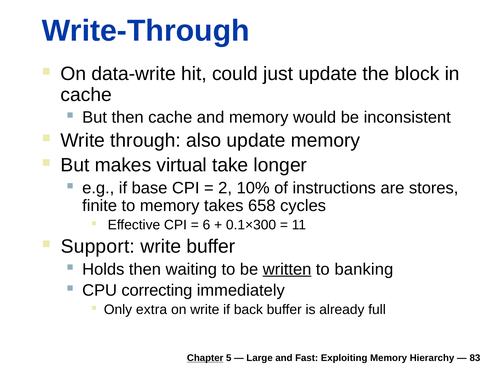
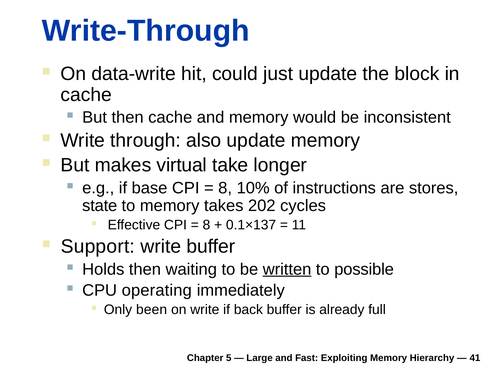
2 at (225, 188): 2 -> 8
finite: finite -> state
658: 658 -> 202
6 at (206, 224): 6 -> 8
0.1×300: 0.1×300 -> 0.1×137
banking: banking -> possible
correcting: correcting -> operating
extra: extra -> been
Chapter underline: present -> none
83: 83 -> 41
